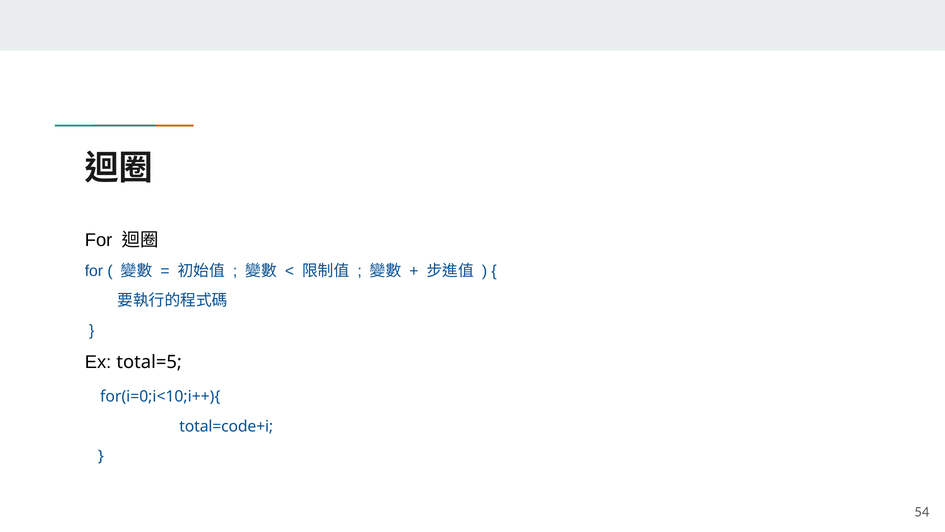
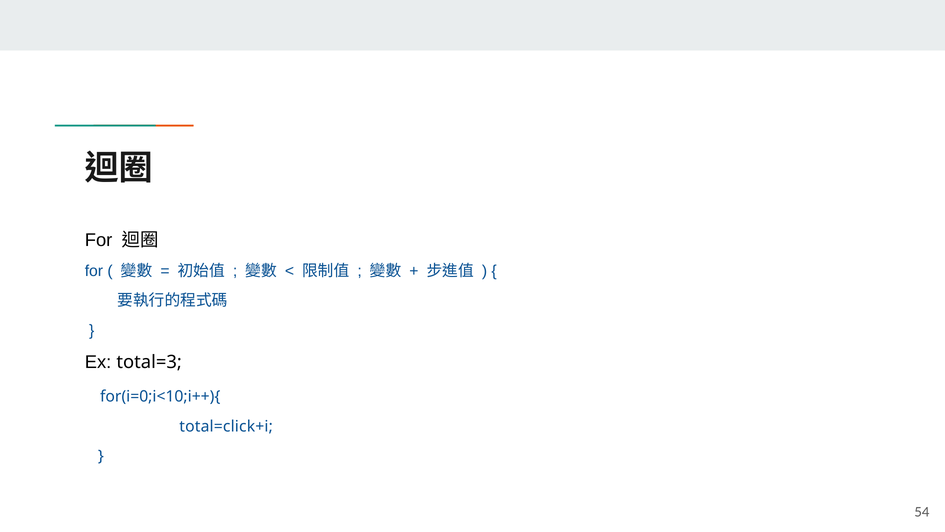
total=5: total=5 -> total=3
total=code+i: total=code+i -> total=click+i
